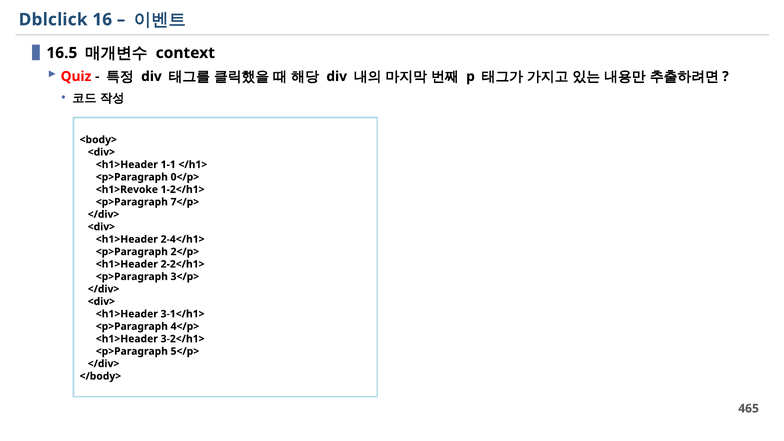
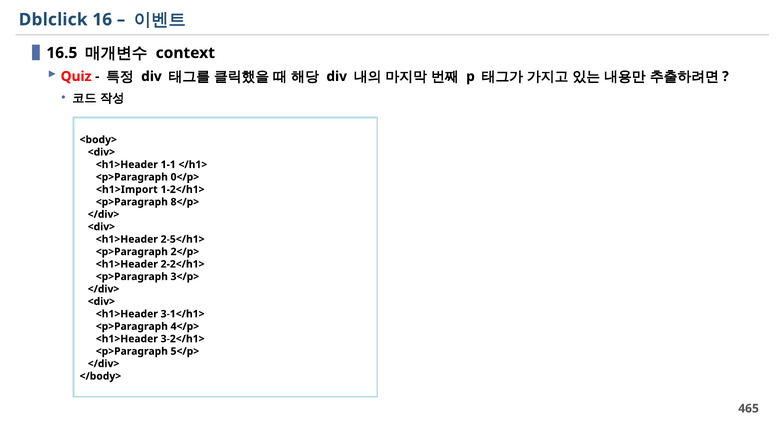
<h1>Revoke: <h1>Revoke -> <h1>Import
7</p>: 7</p> -> 8</p>
2-4</h1>: 2-4</h1> -> 2-5</h1>
